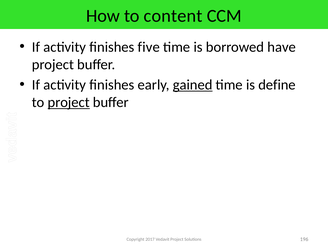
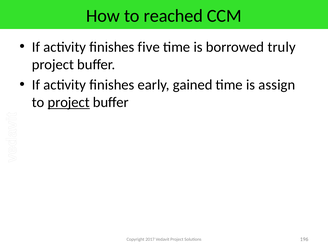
content: content -> reached
have: have -> truly
gained underline: present -> none
define: define -> assign
